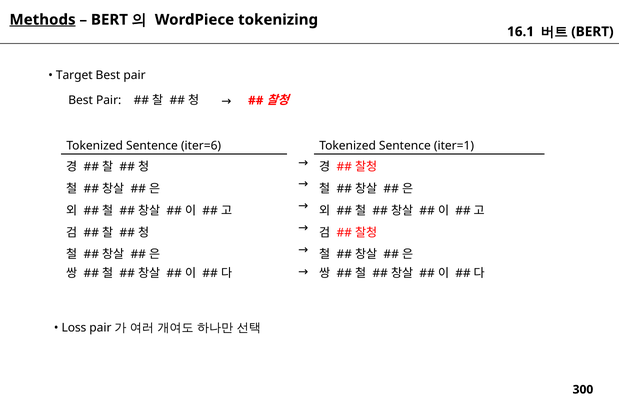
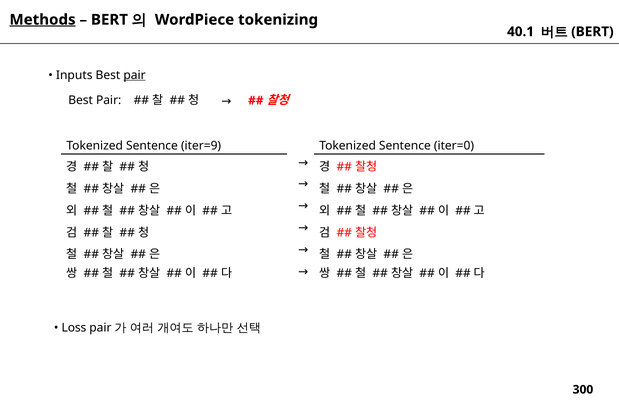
16.1: 16.1 -> 40.1
Target: Target -> Inputs
pair at (135, 75) underline: none -> present
iter=6: iter=6 -> iter=9
iter=1: iter=1 -> iter=0
